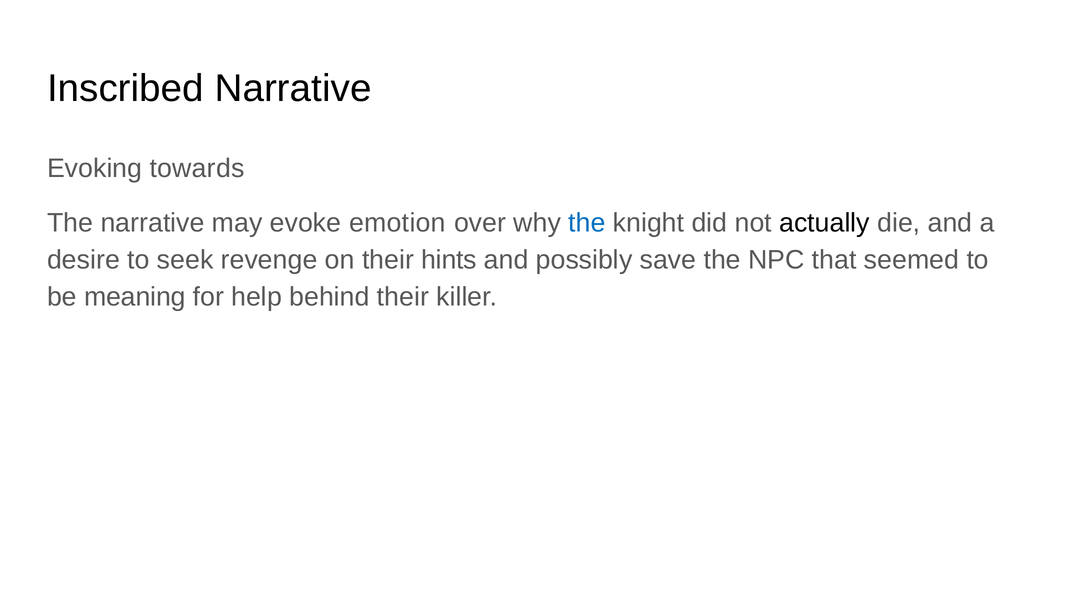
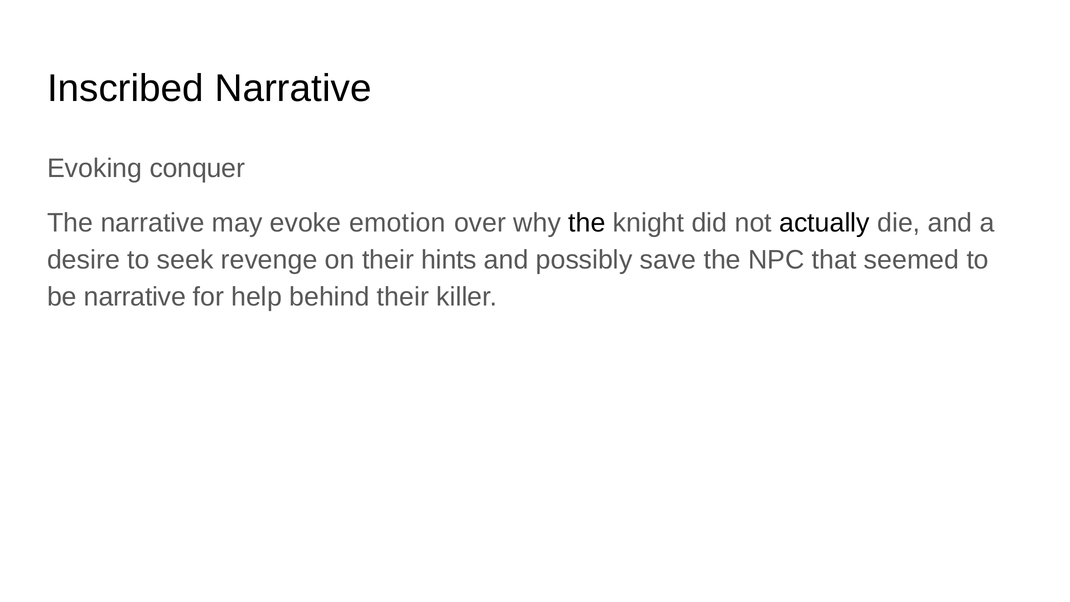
towards: towards -> conquer
the at (587, 223) colour: blue -> black
be meaning: meaning -> narrative
